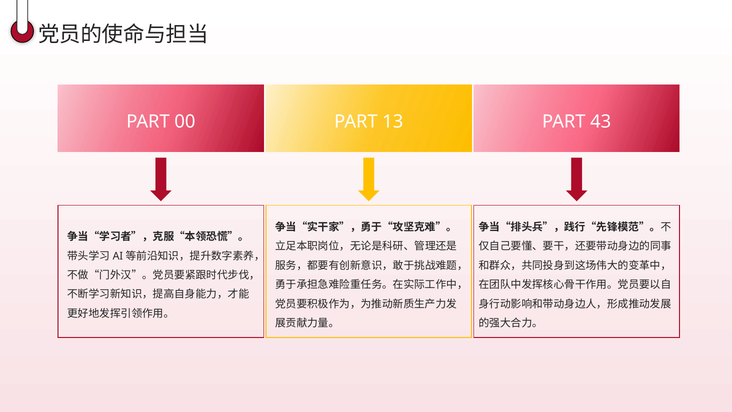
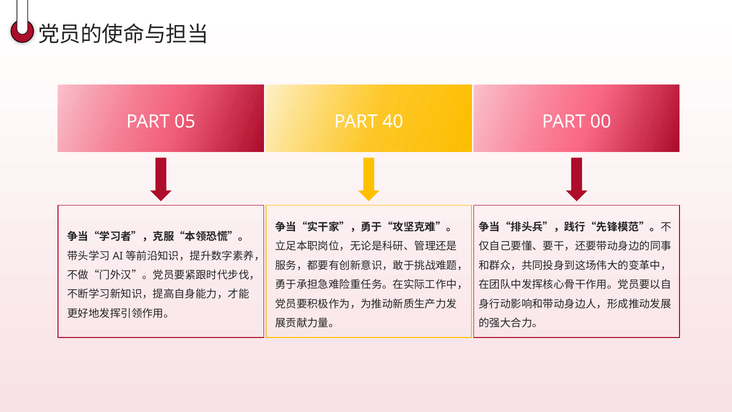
00: 00 -> 05
13: 13 -> 40
43: 43 -> 00
